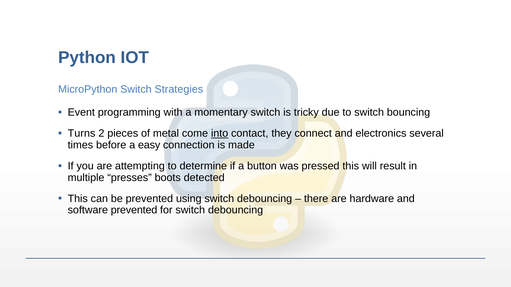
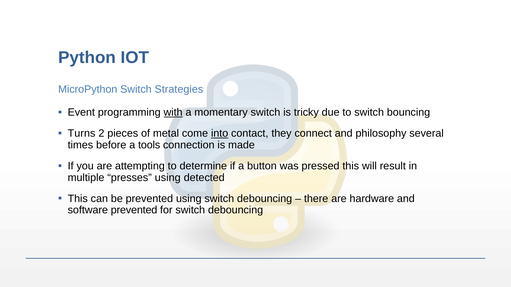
with underline: none -> present
electronics: electronics -> philosophy
easy: easy -> tools
presses boots: boots -> using
